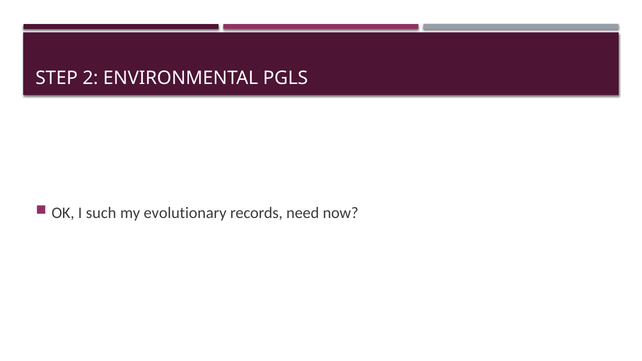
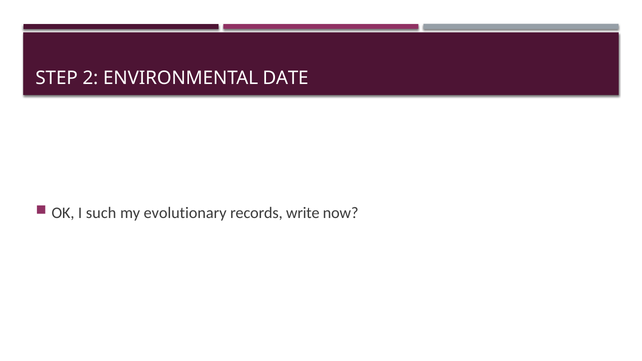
PGLS: PGLS -> DATE
need: need -> write
